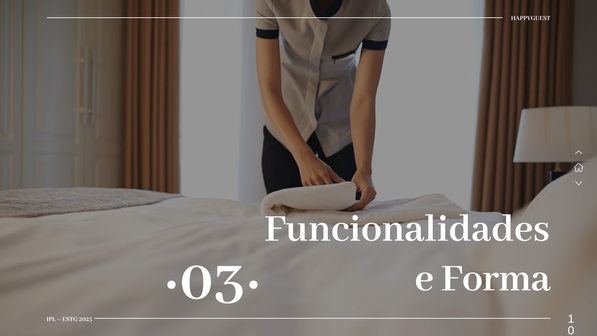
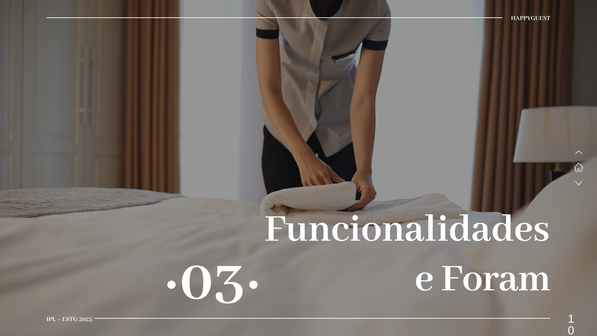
Forma: Forma -> Foram
